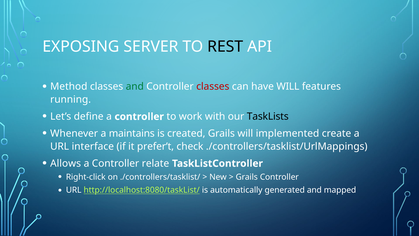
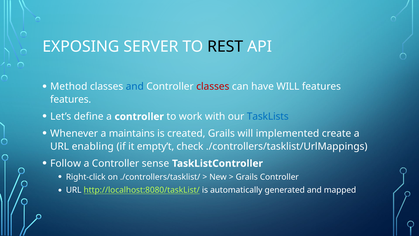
and at (135, 87) colour: green -> blue
running at (71, 100): running -> features
TaskLists colour: black -> blue
interface: interface -> enabling
prefer’t: prefer’t -> empty’t
Allows: Allows -> Follow
relate: relate -> sense
